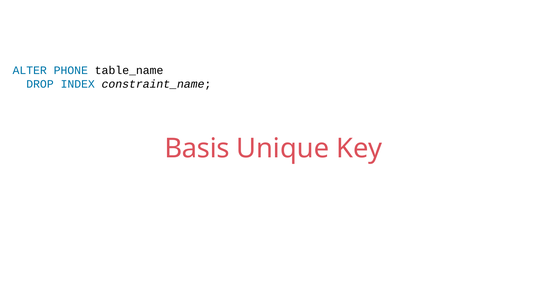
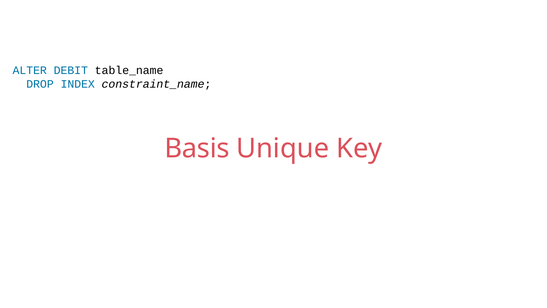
PHONE: PHONE -> DEBIT
